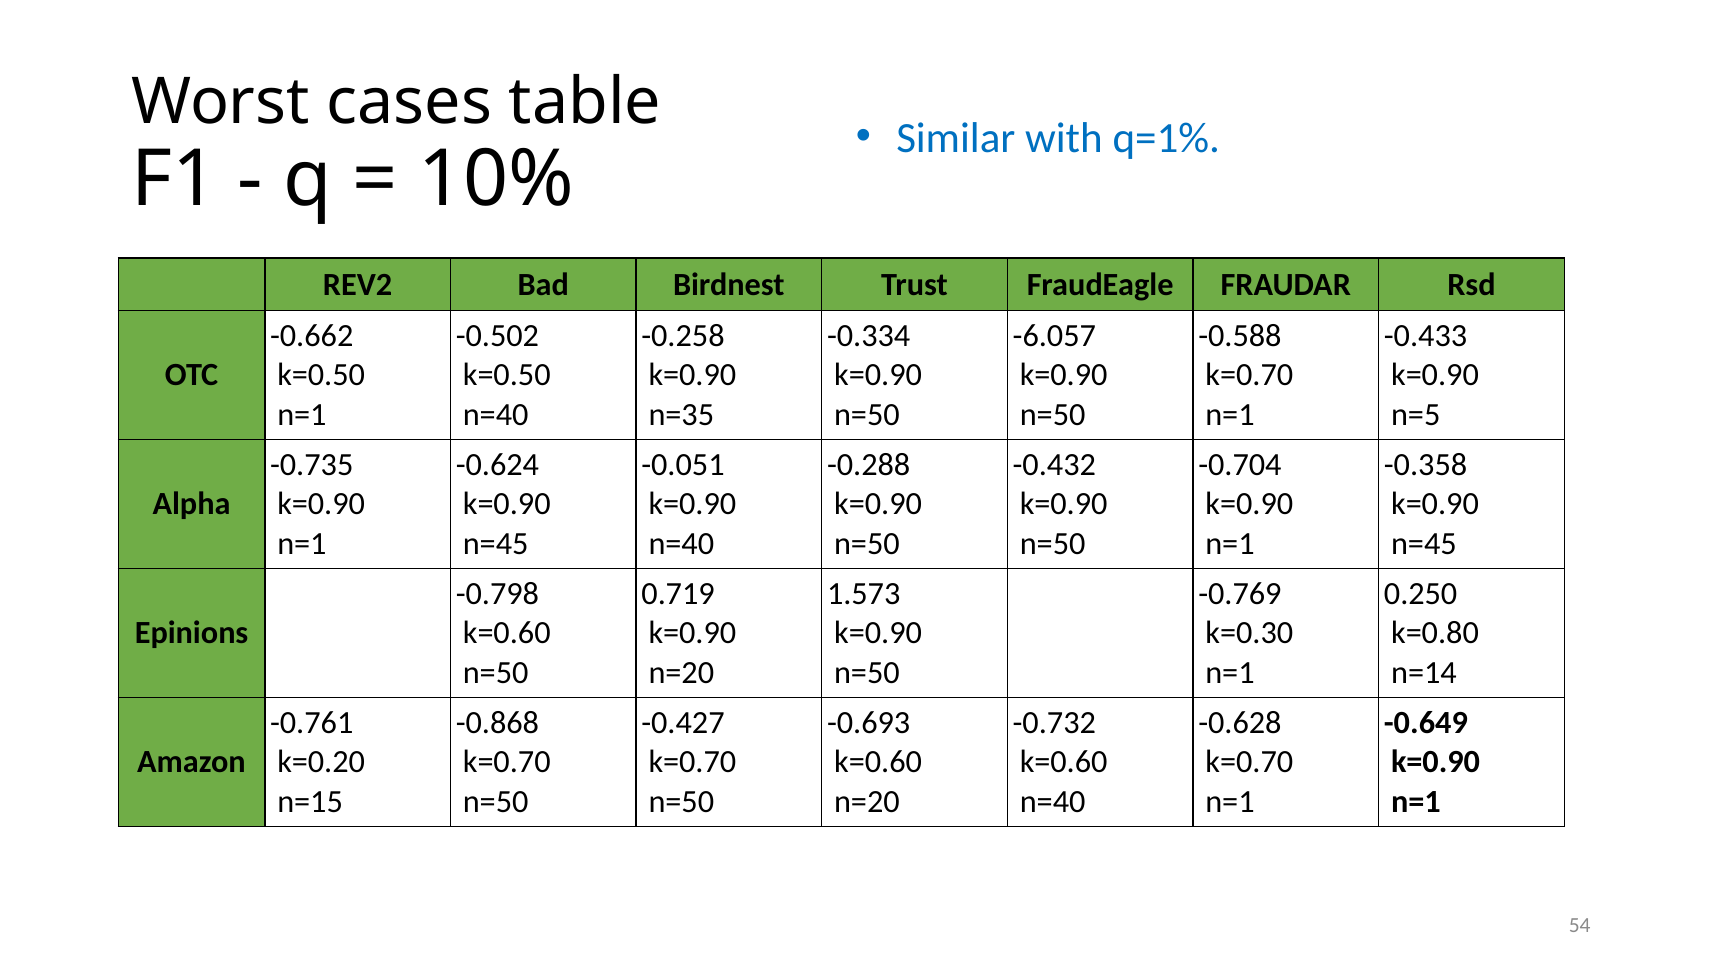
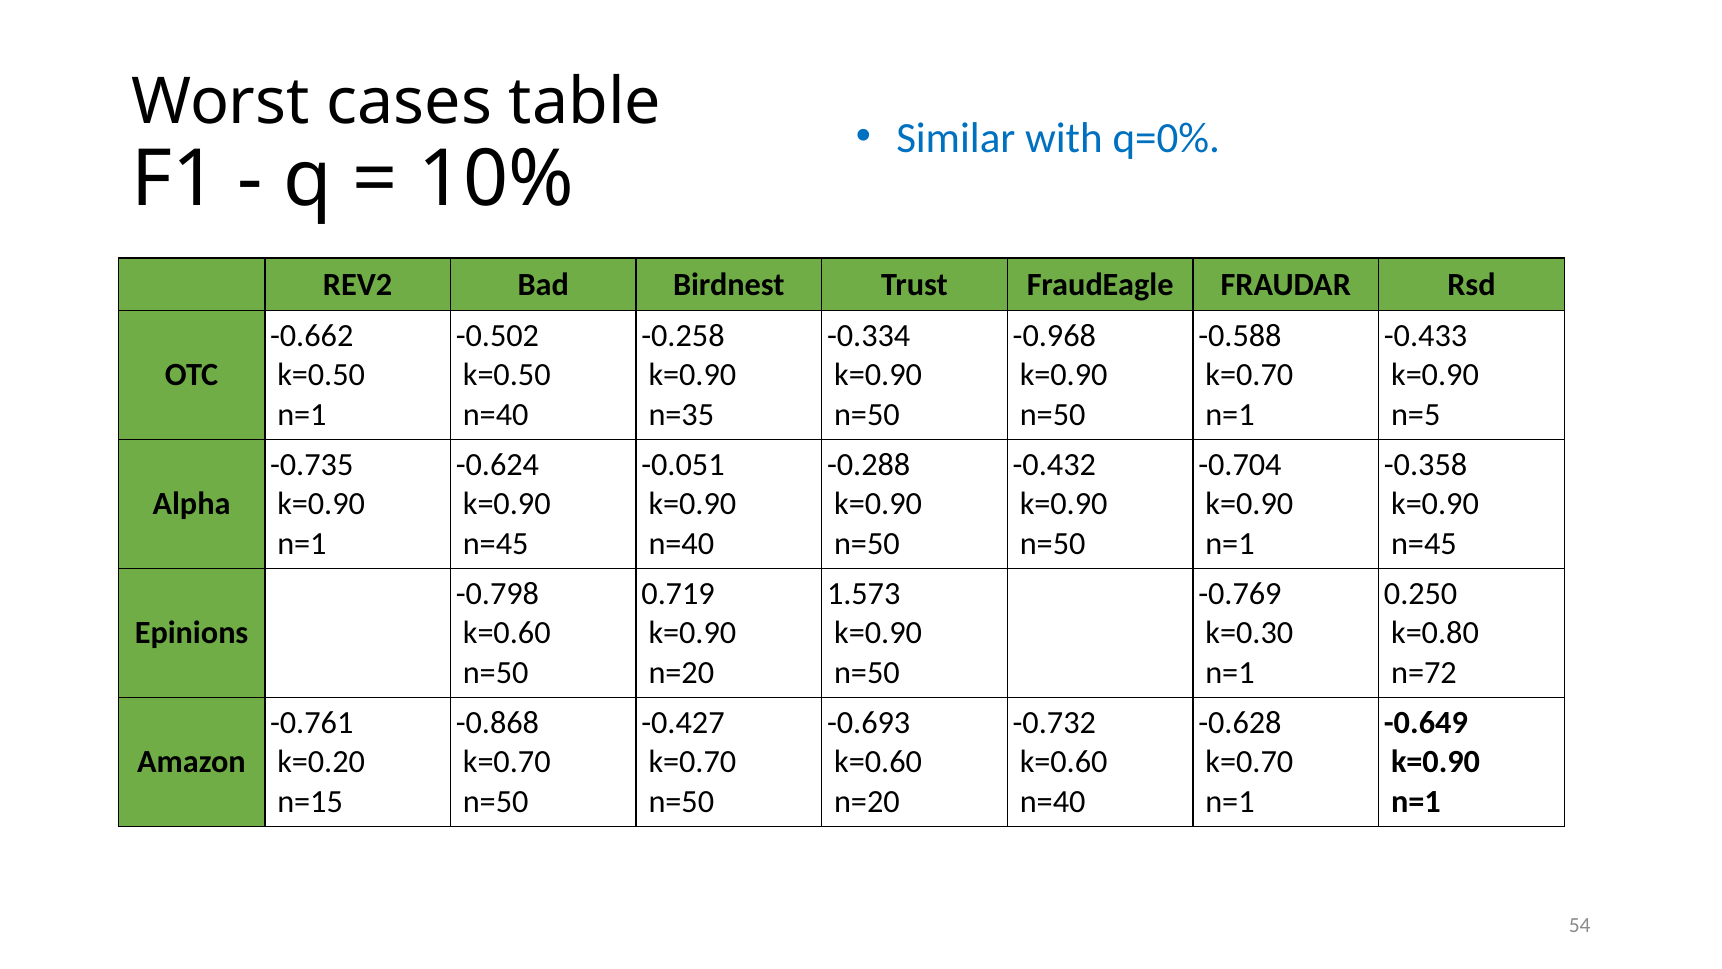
q=1%: q=1% -> q=0%
-6.057: -6.057 -> -0.968
n=14: n=14 -> n=72
